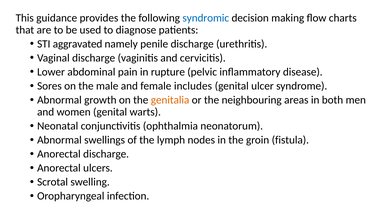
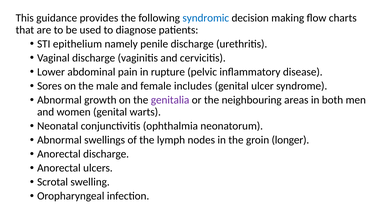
aggravated: aggravated -> epithelium
genitalia colour: orange -> purple
fistula: fistula -> longer
